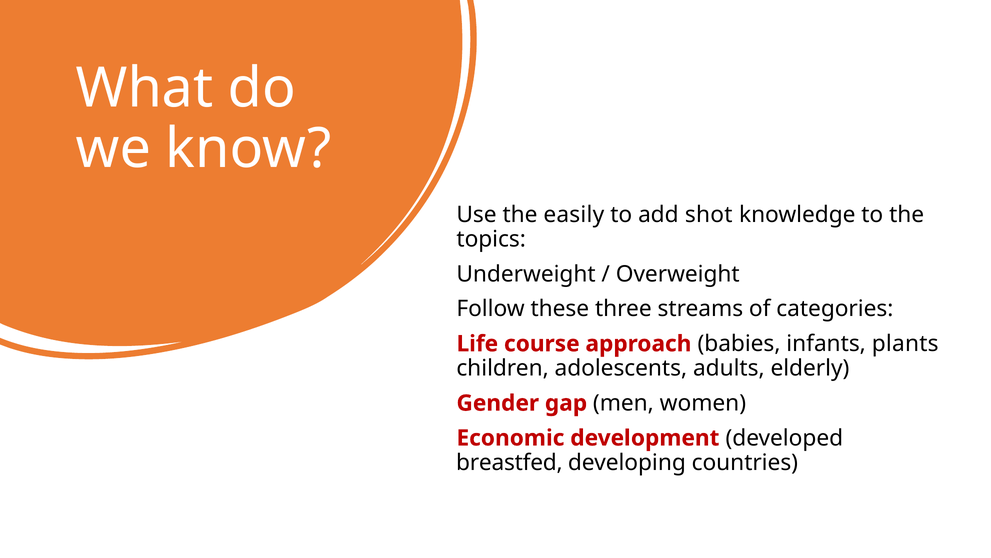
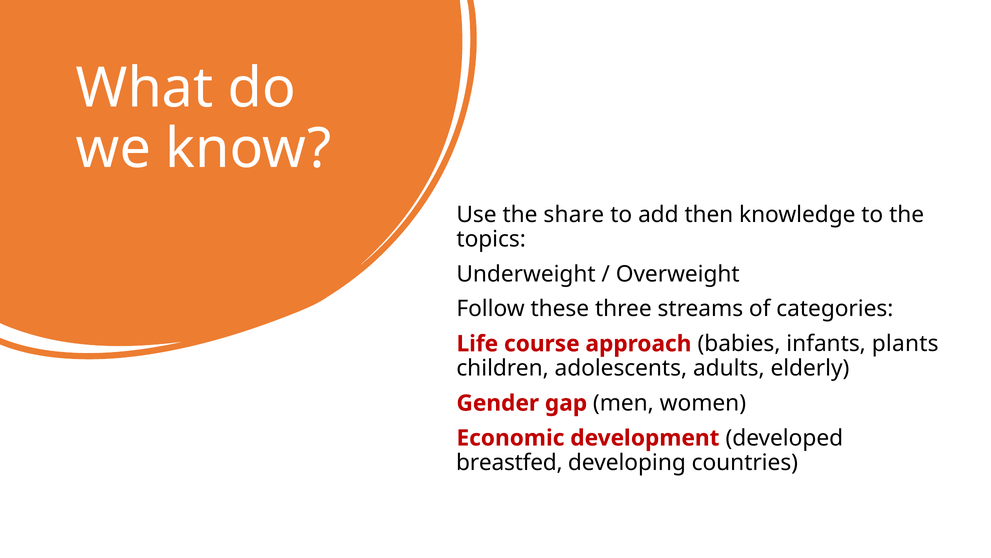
easily: easily -> share
shot: shot -> then
